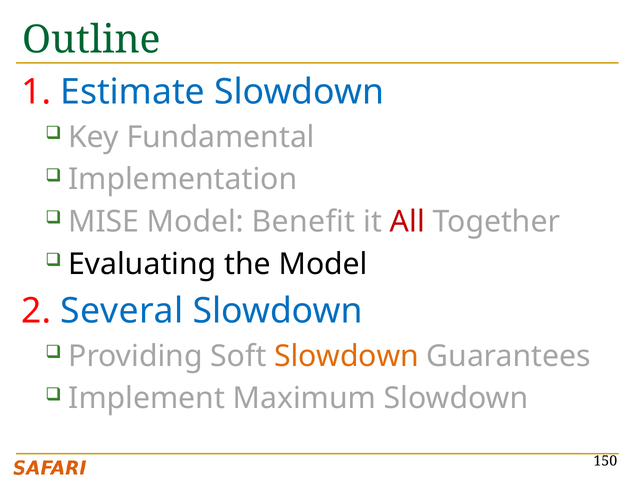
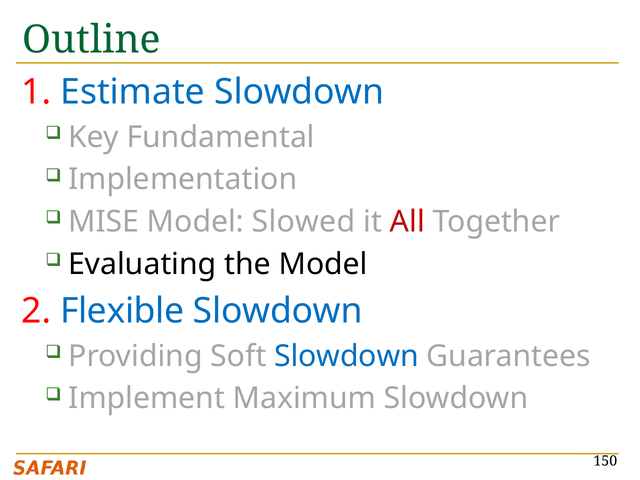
Benefit: Benefit -> Slowed
Several: Several -> Flexible
Slowdown at (347, 356) colour: orange -> blue
